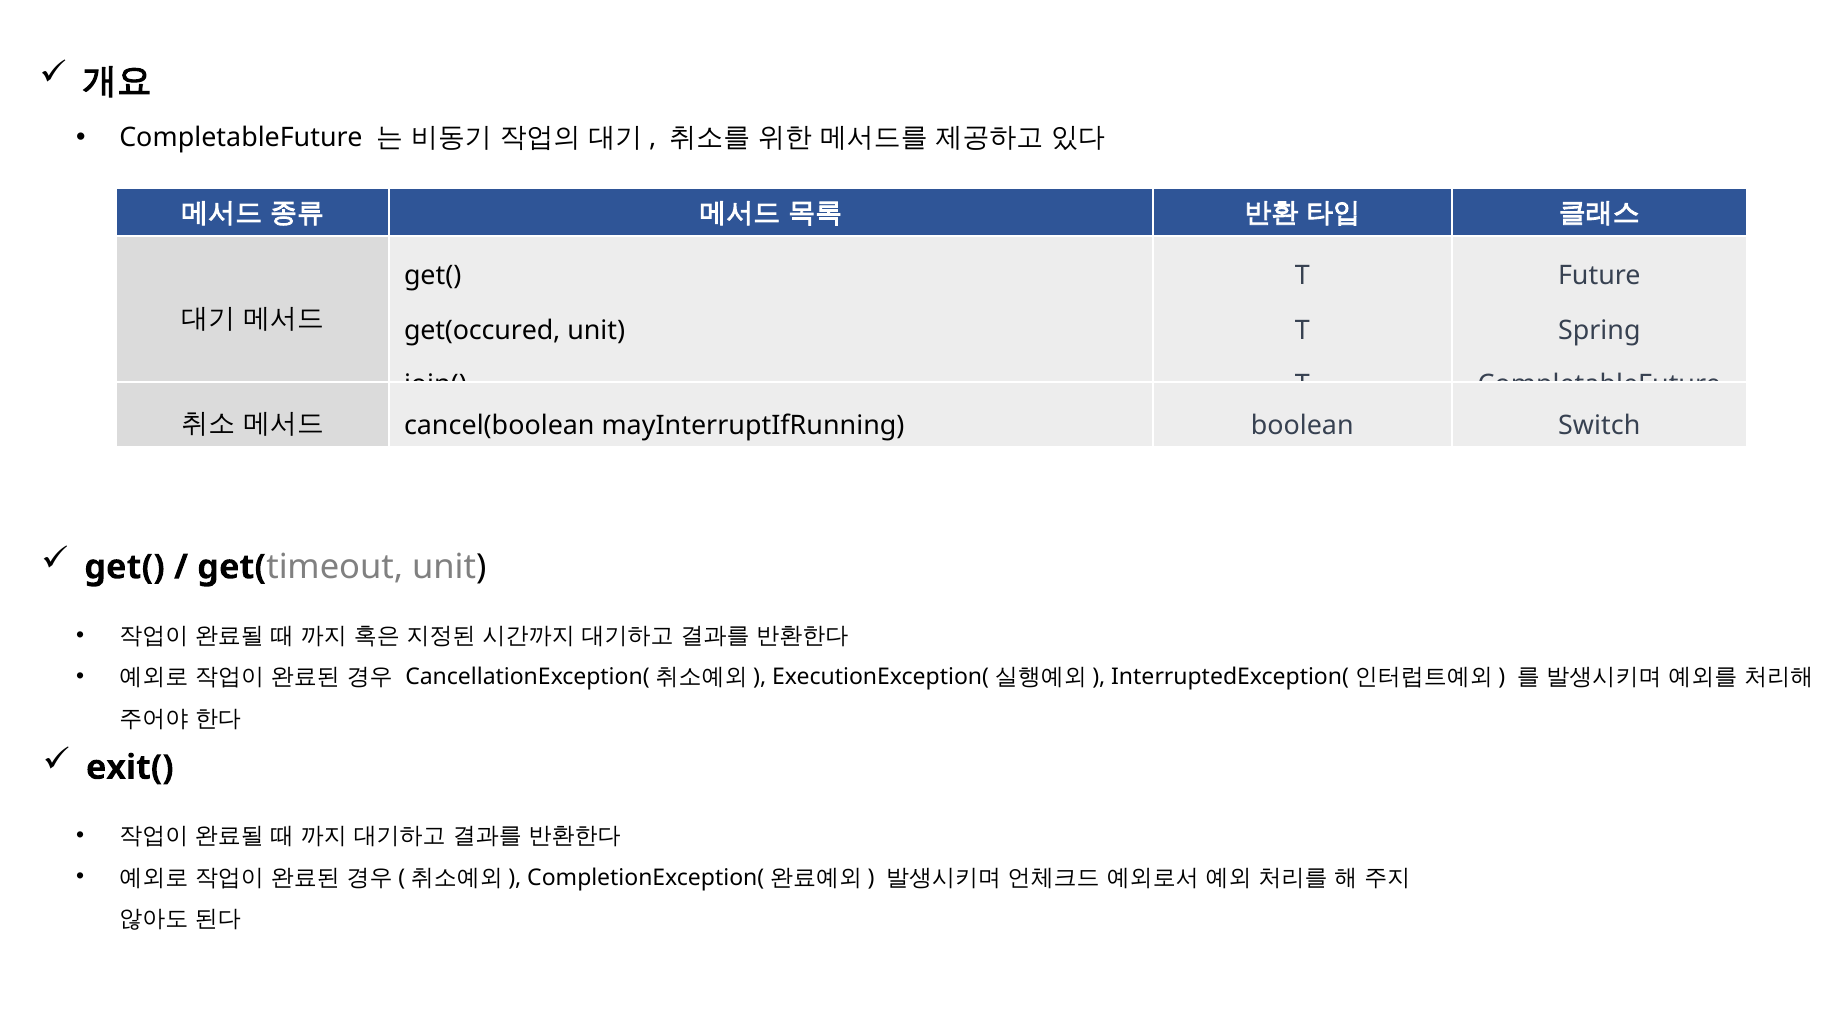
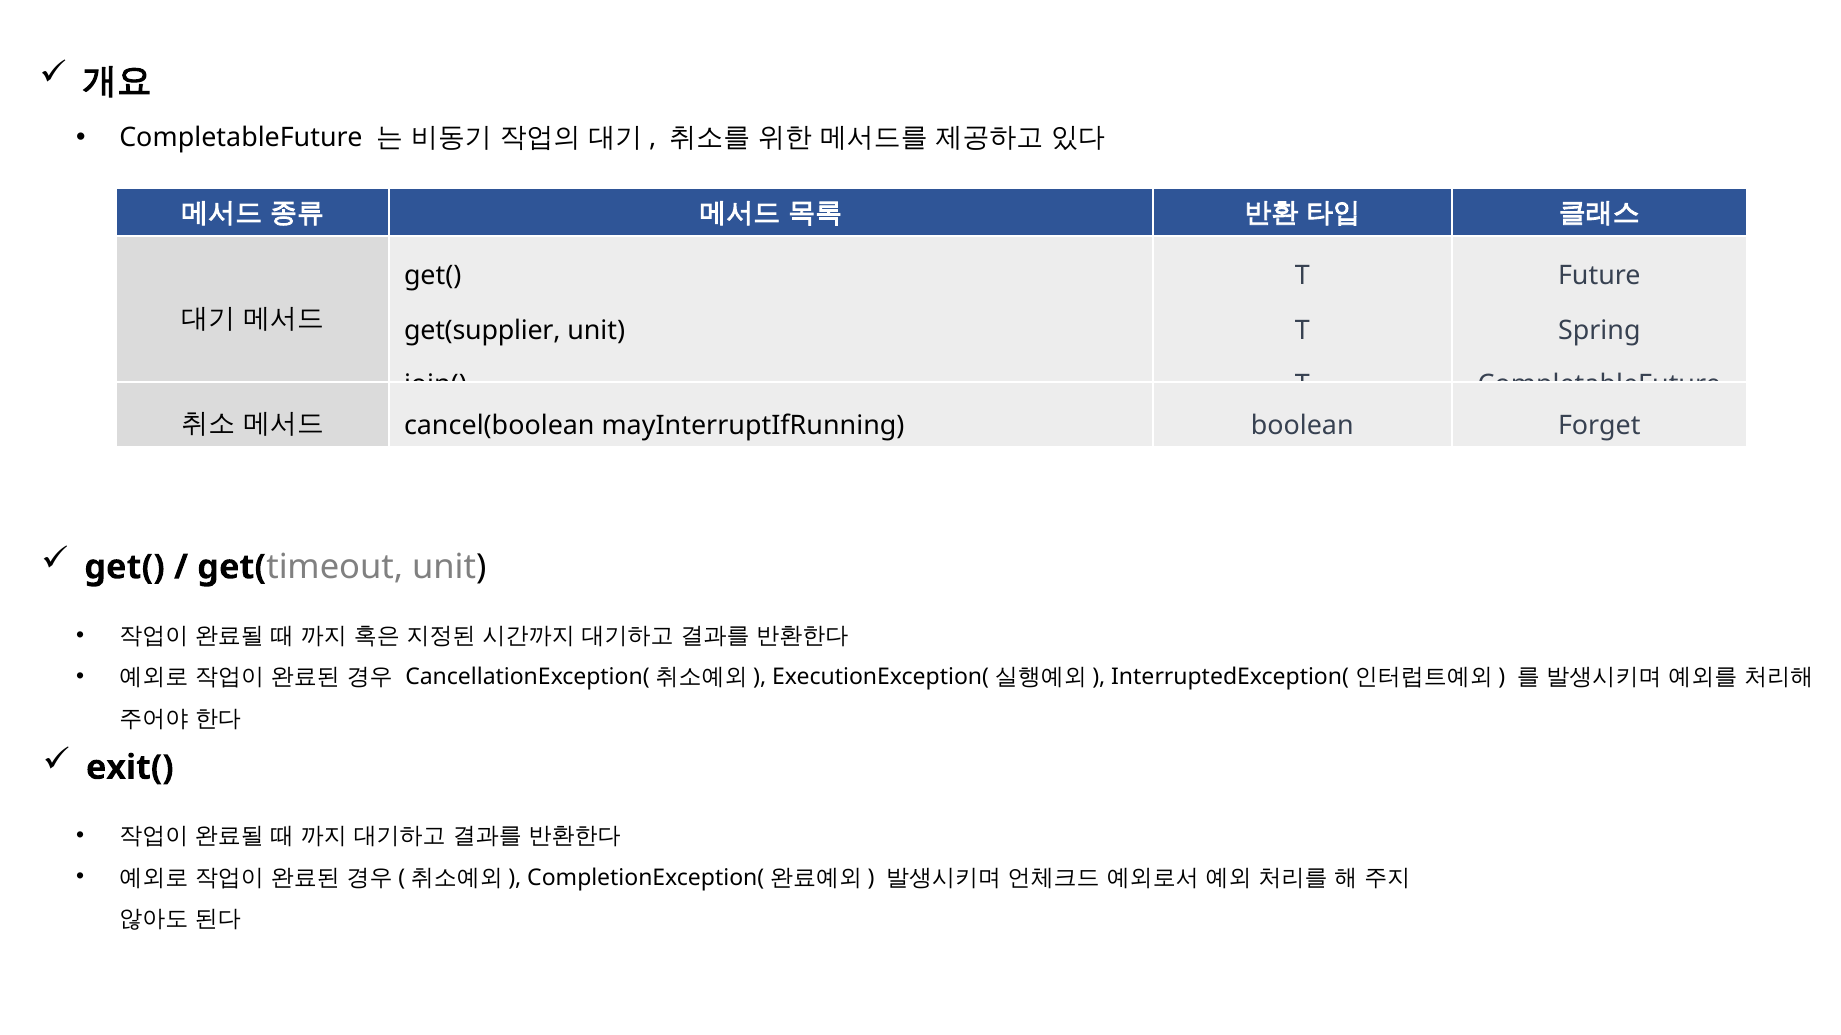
get(occured: get(occured -> get(supplier
Switch: Switch -> Forget
